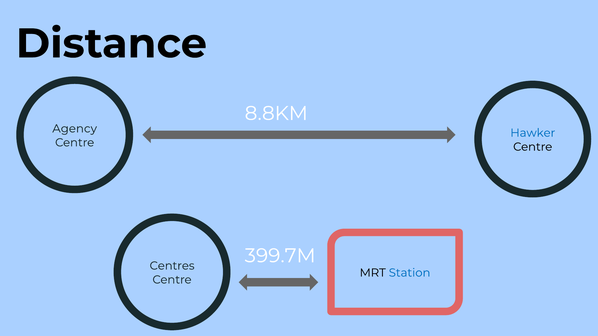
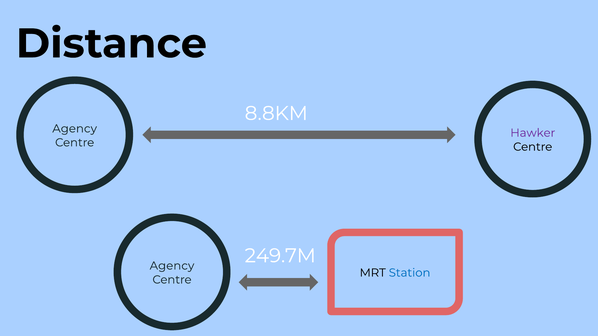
Hawker colour: blue -> purple
399.7M: 399.7M -> 249.7M
Centres at (172, 266): Centres -> Agency
